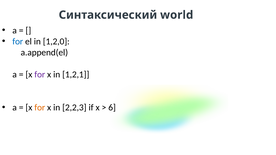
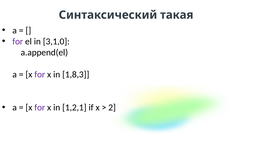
world: world -> такая
for at (18, 41) colour: blue -> purple
1,2,0: 1,2,0 -> 3,1,0
1,2,1: 1,2,1 -> 1,8,3
for at (40, 108) colour: orange -> purple
2,2,3: 2,2,3 -> 1,2,1
6: 6 -> 2
